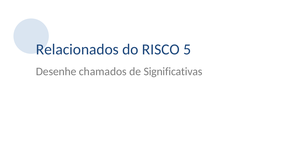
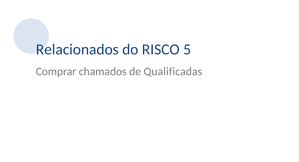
Desenhe: Desenhe -> Comprar
Significativas: Significativas -> Qualificadas
